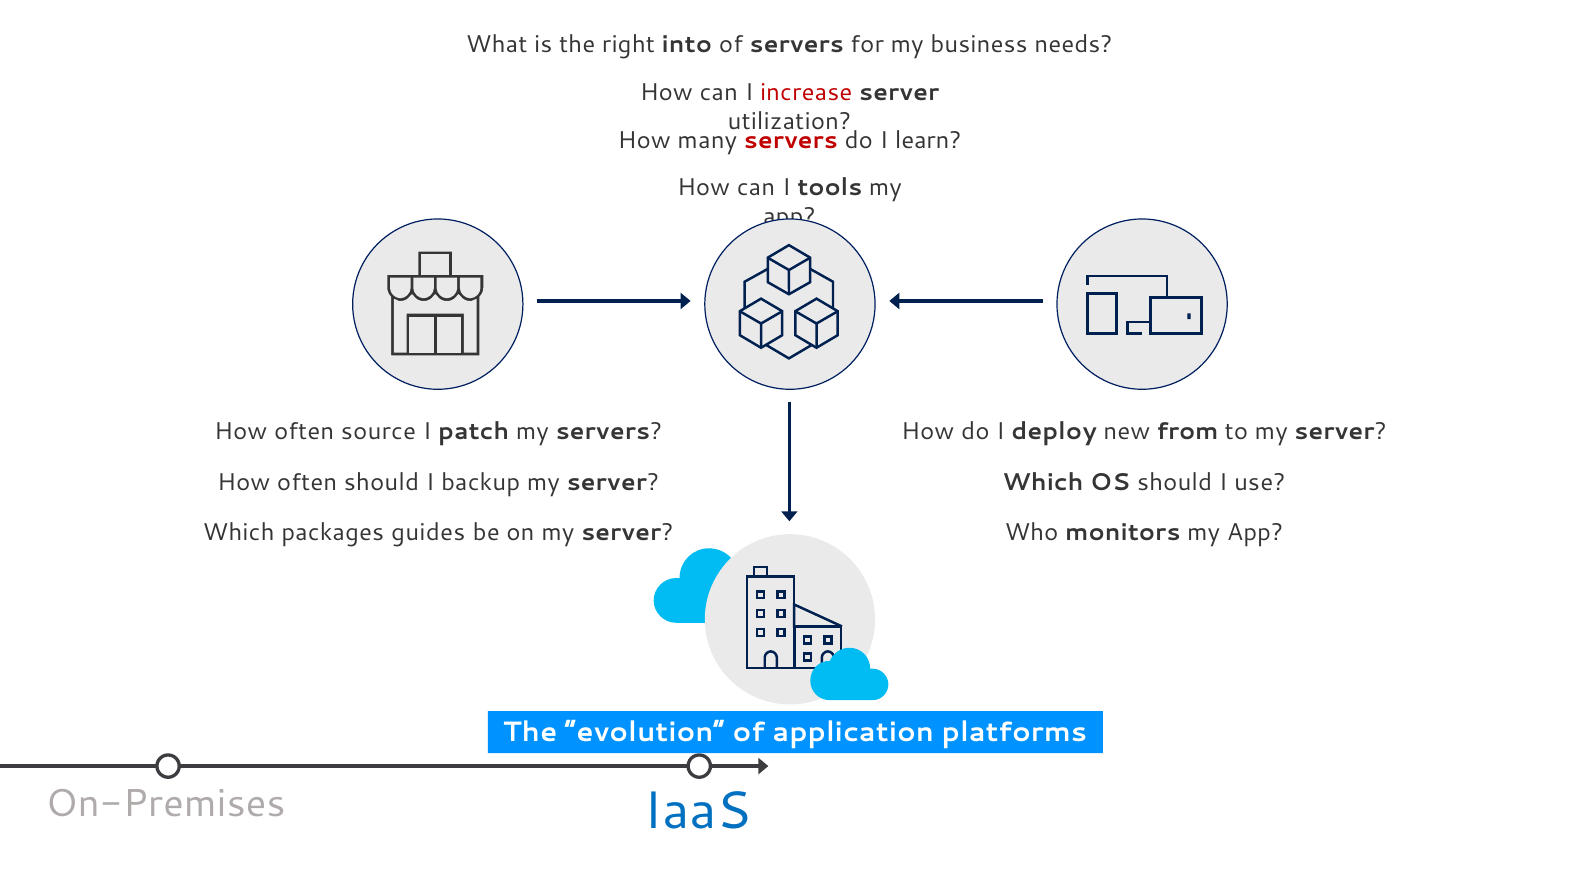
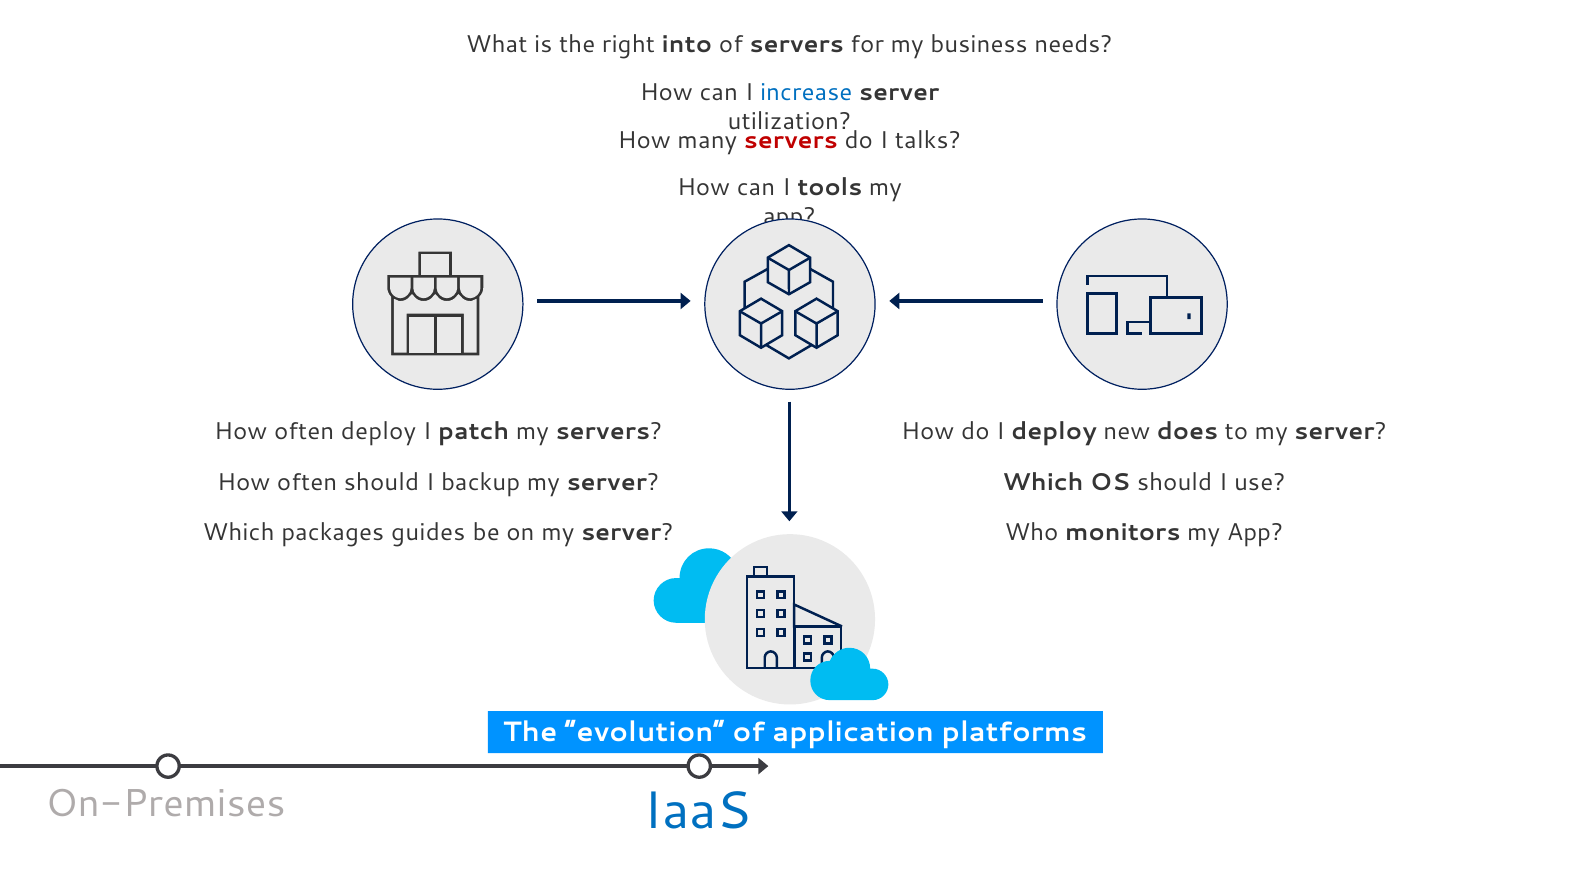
increase colour: red -> blue
learn: learn -> talks
often source: source -> deploy
from: from -> does
